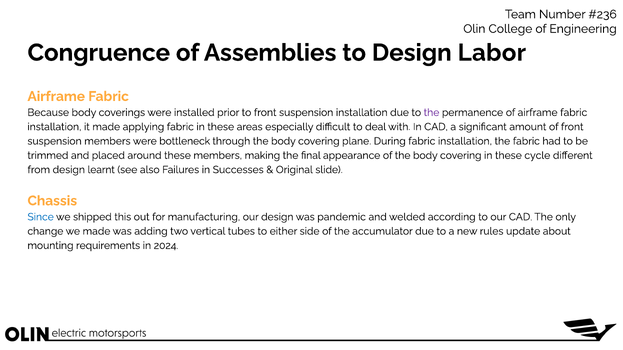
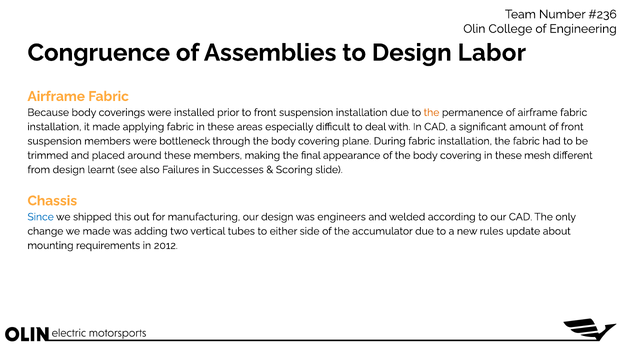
the at (432, 113) colour: purple -> orange
cycle: cycle -> mesh
Original: Original -> Scoring
pandemic: pandemic -> engineers
2024: 2024 -> 2012
